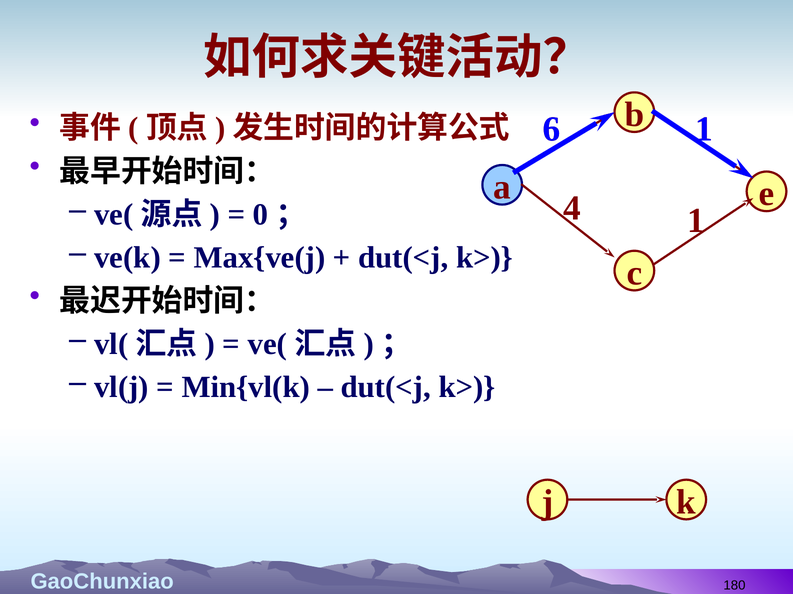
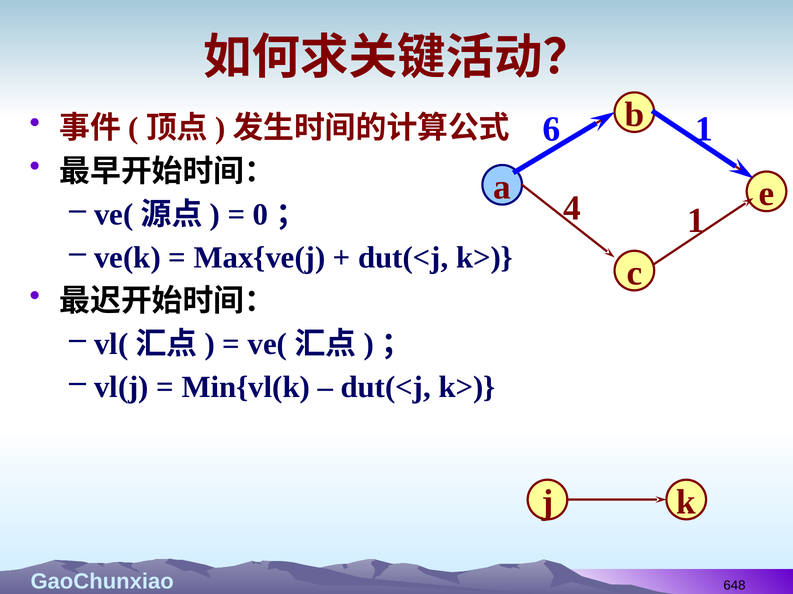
180: 180 -> 648
